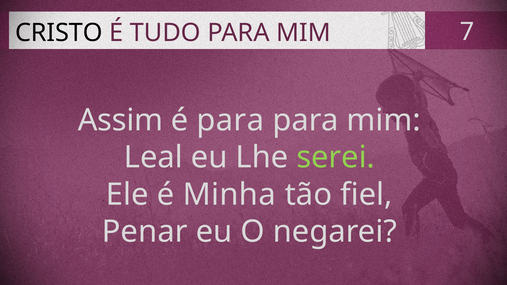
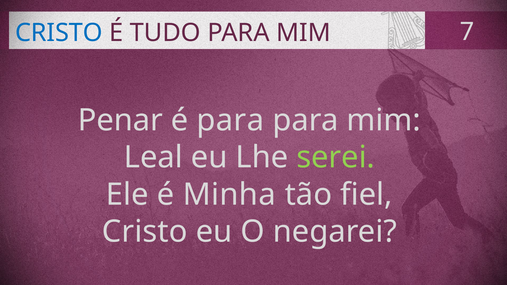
CRISTO at (59, 33) colour: black -> blue
Assim: Assim -> Penar
Penar at (145, 232): Penar -> Cristo
